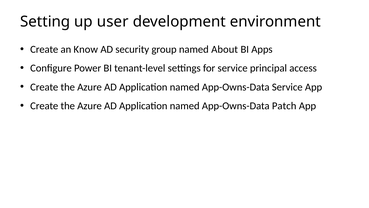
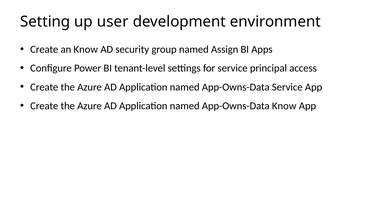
About: About -> Assign
App-Owns-Data Patch: Patch -> Know
